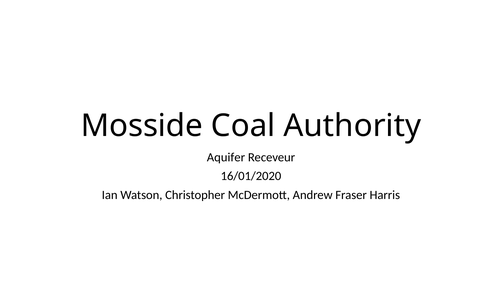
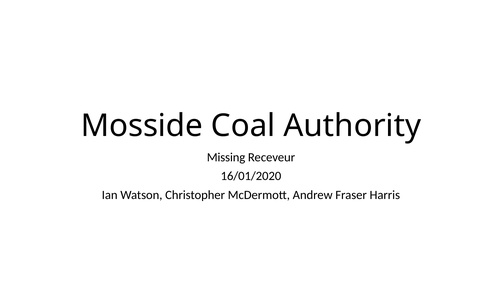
Aquifer: Aquifer -> Missing
